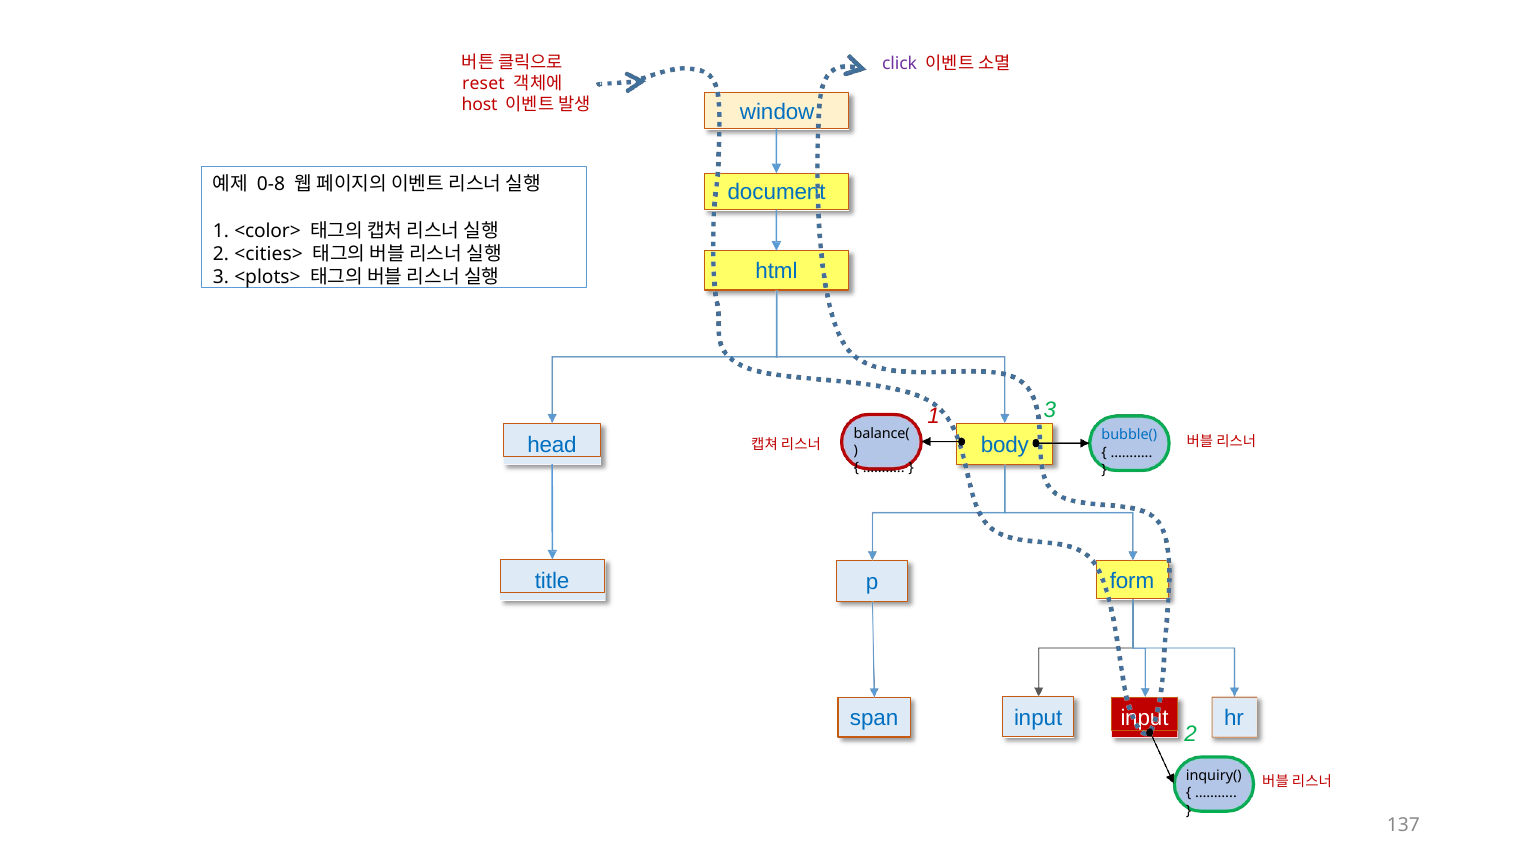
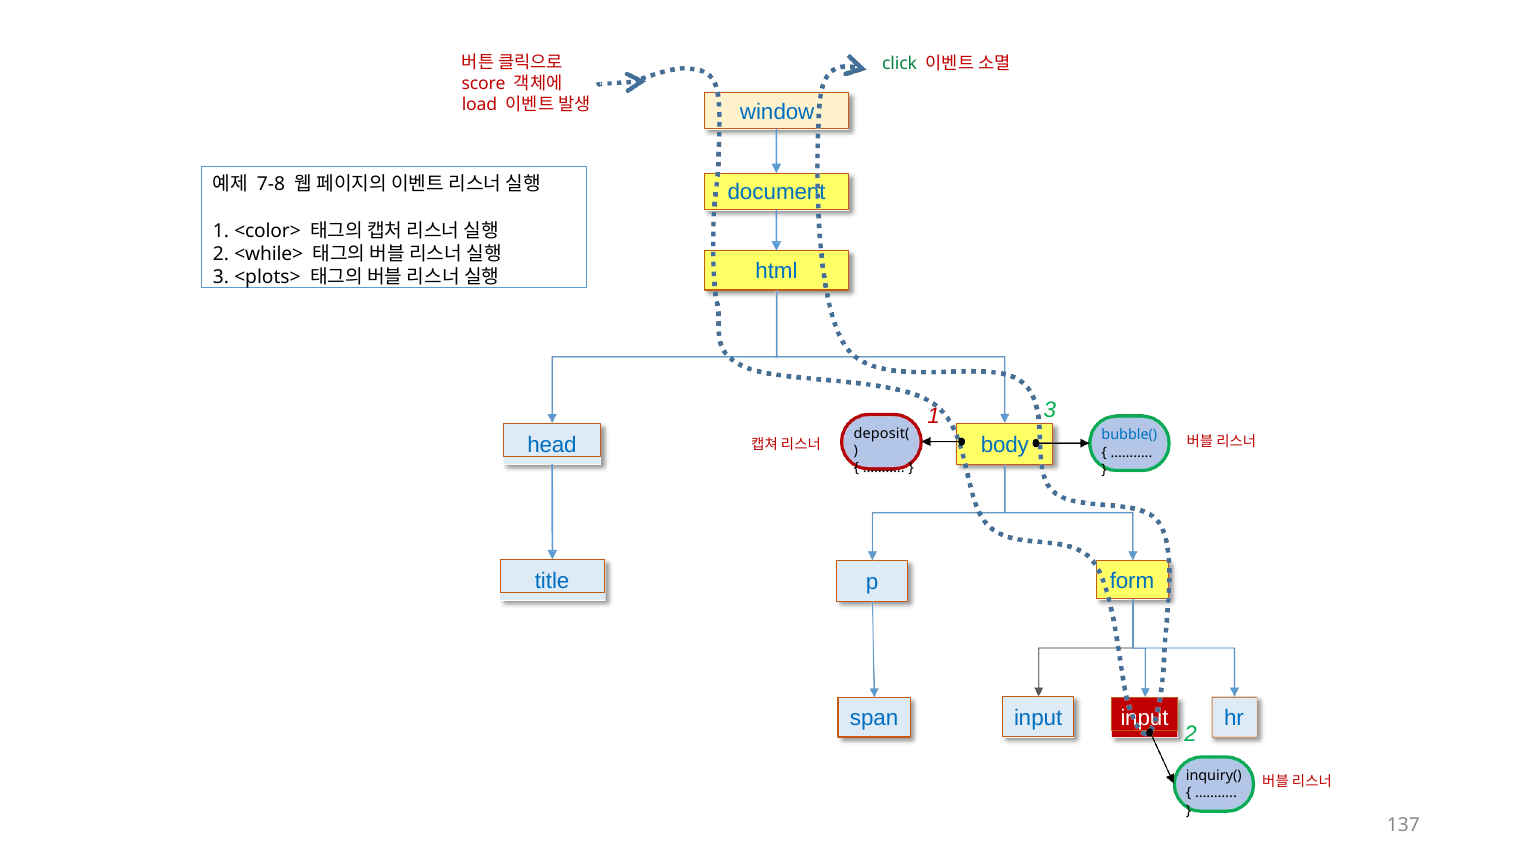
click colour: purple -> green
reset: reset -> score
host: host -> load
0-8: 0-8 -> 7-8
<cities>: <cities> -> <while>
balance(: balance( -> deposit(
